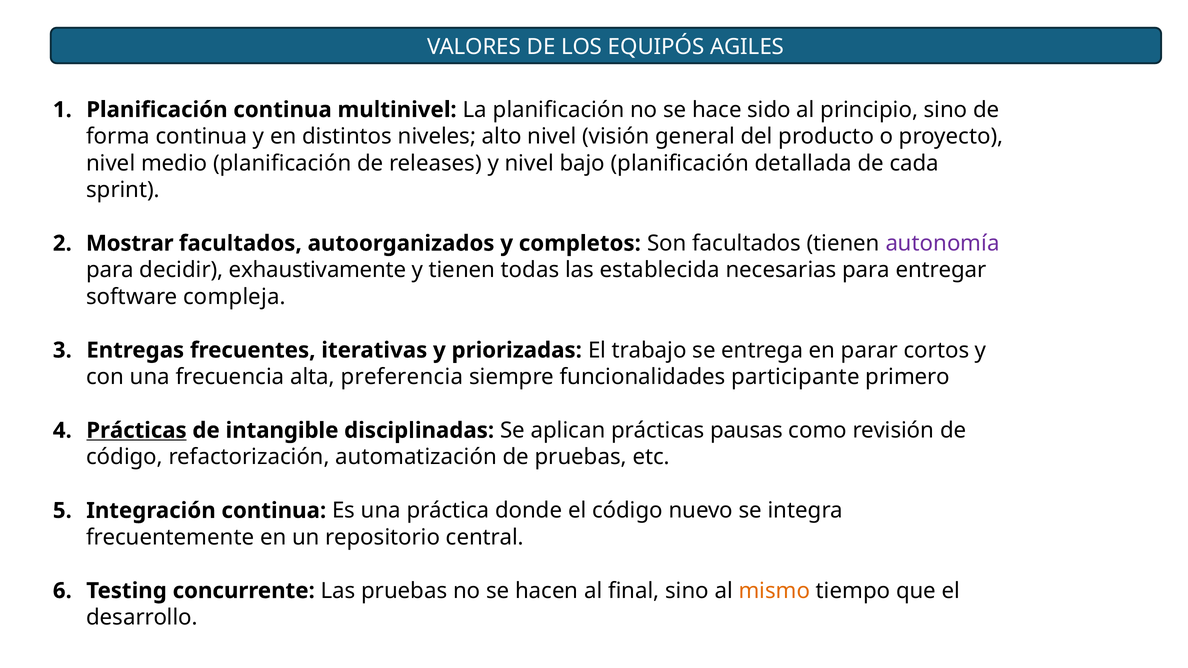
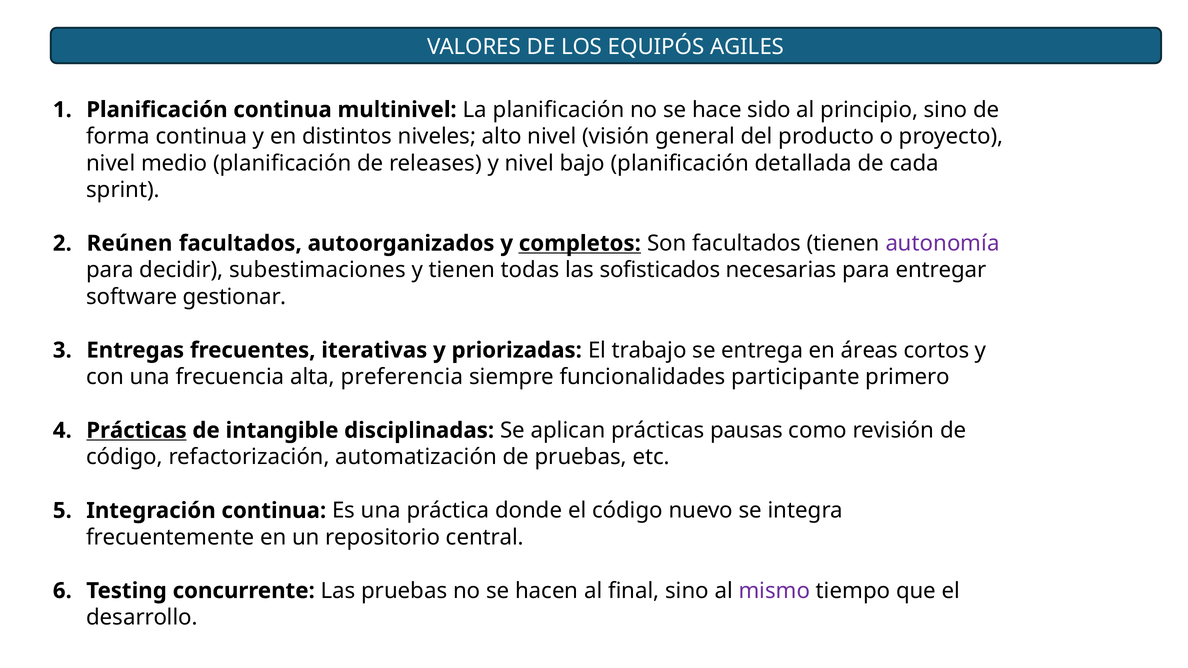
Mostrar: Mostrar -> Reúnen
completos underline: none -> present
exhaustivamente: exhaustivamente -> subestimaciones
establecida: establecida -> sofisticados
compleja: compleja -> gestionar
parar: parar -> áreas
mismo colour: orange -> purple
